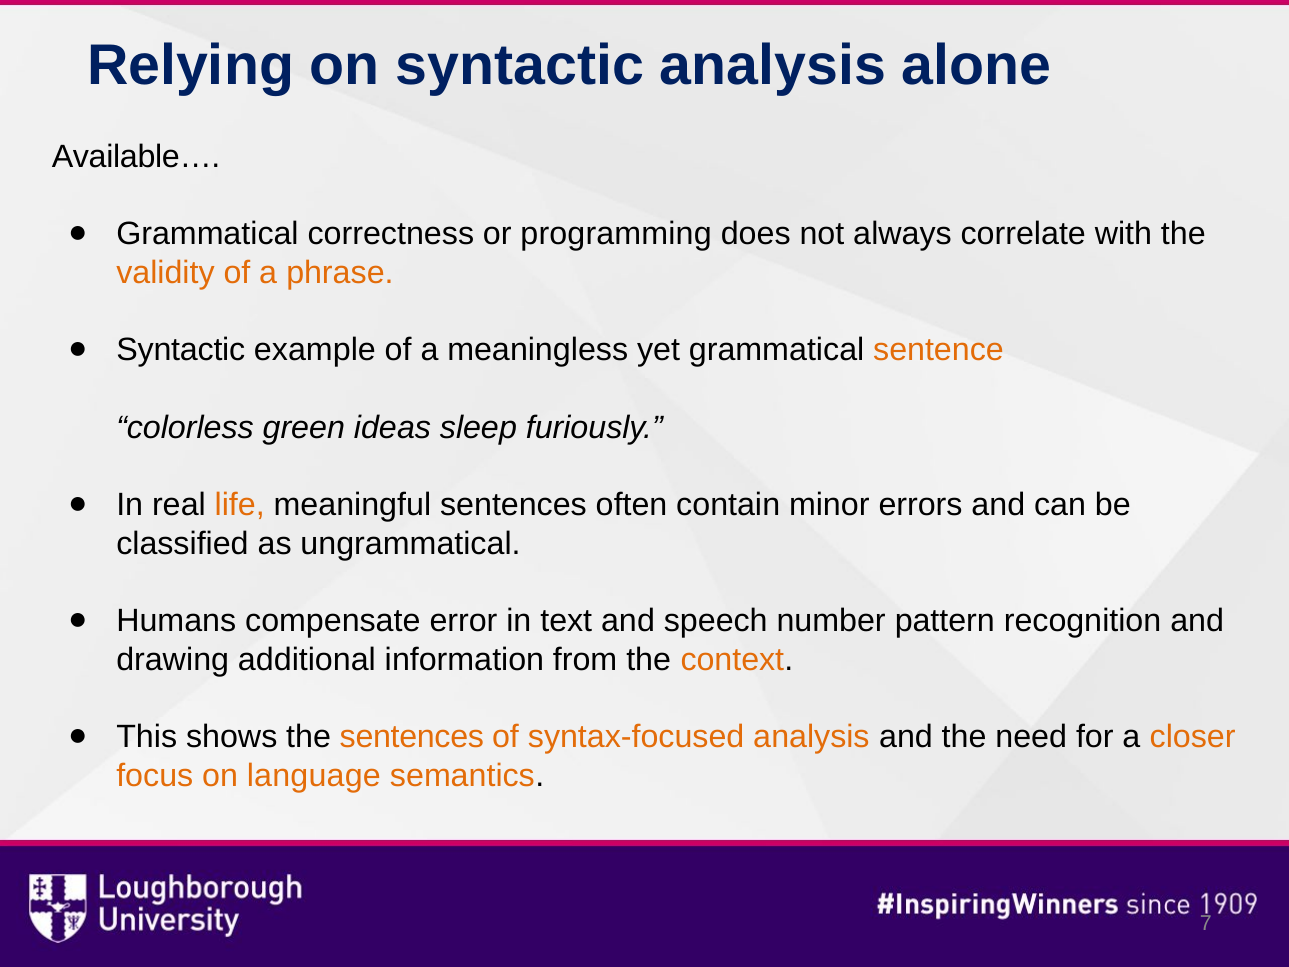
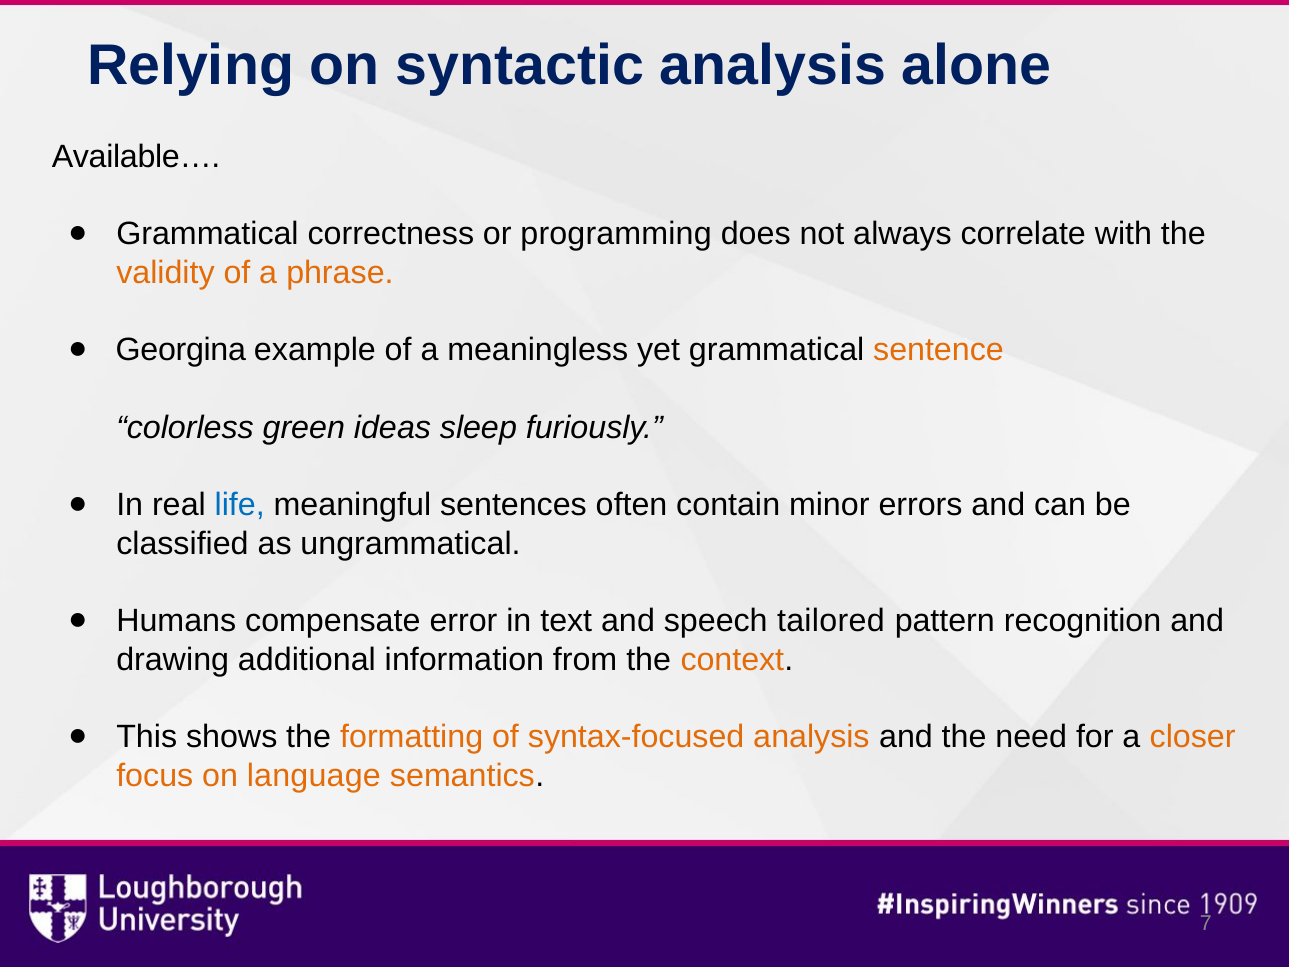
Syntactic at (181, 350): Syntactic -> Georgina
life colour: orange -> blue
number: number -> tailored
the sentences: sentences -> formatting
